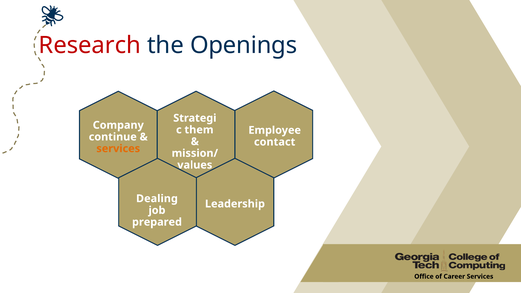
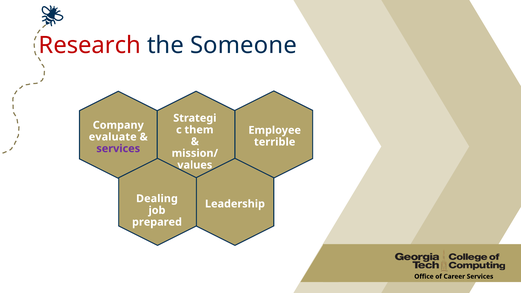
Openings: Openings -> Someone
continue: continue -> evaluate
contact: contact -> terrible
services at (118, 149) colour: orange -> purple
